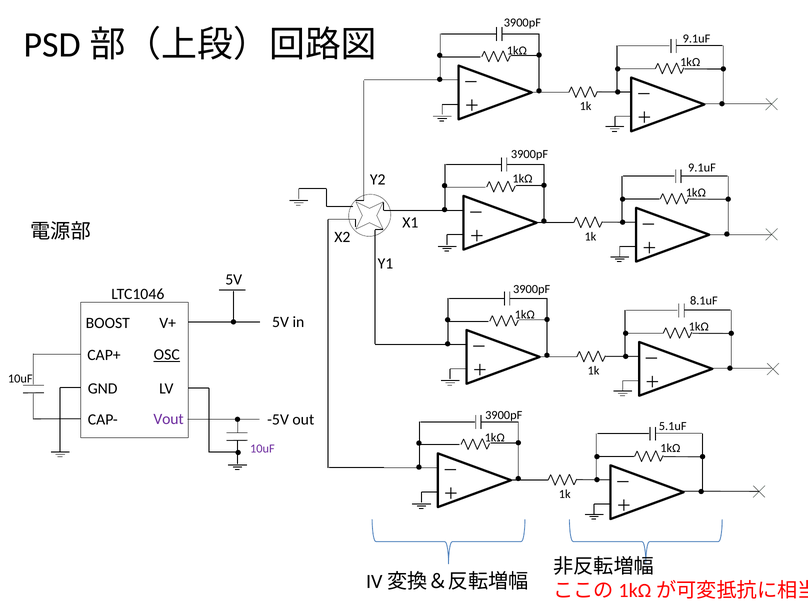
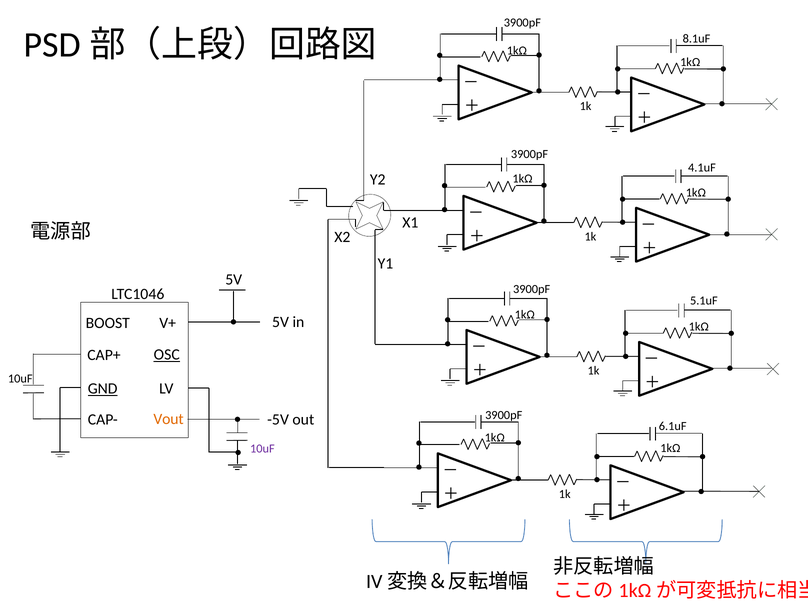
9.1uF at (697, 39): 9.1uF -> 8.1uF
9.1uF at (702, 168): 9.1uF -> 4.1uF
8.1uF: 8.1uF -> 5.1uF
GND underline: none -> present
Vout colour: purple -> orange
5.1uF: 5.1uF -> 6.1uF
